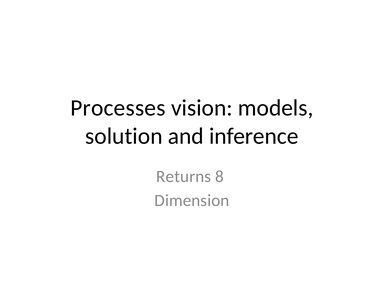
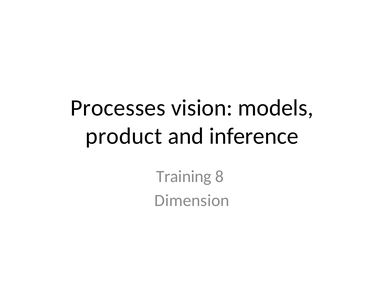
solution: solution -> product
Returns: Returns -> Training
